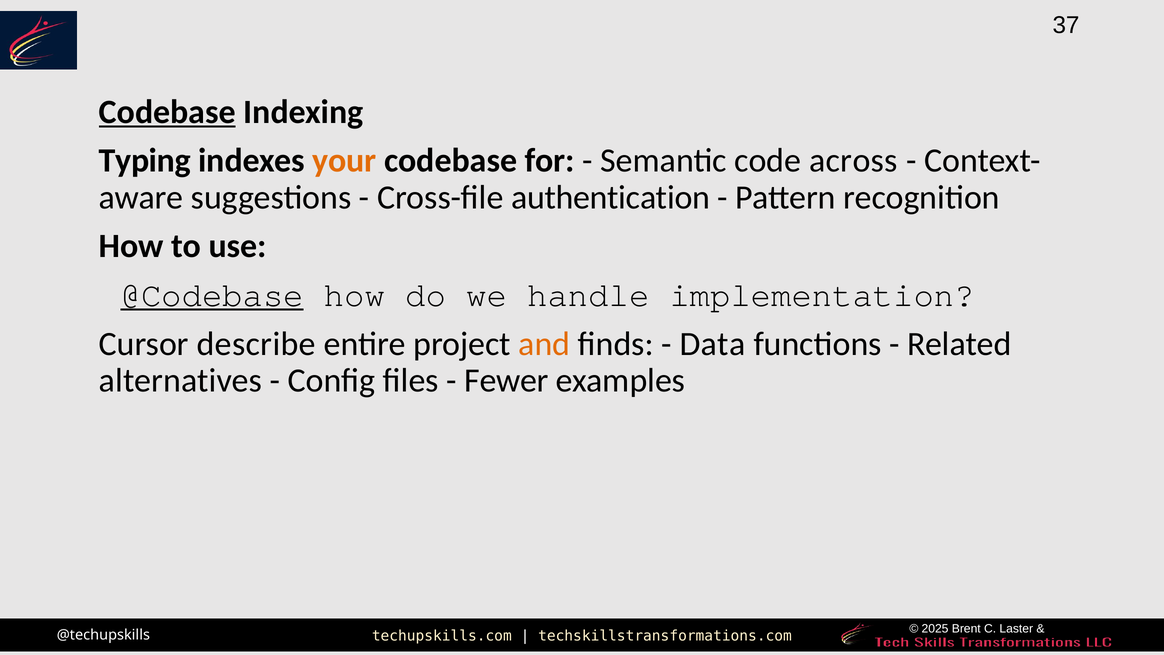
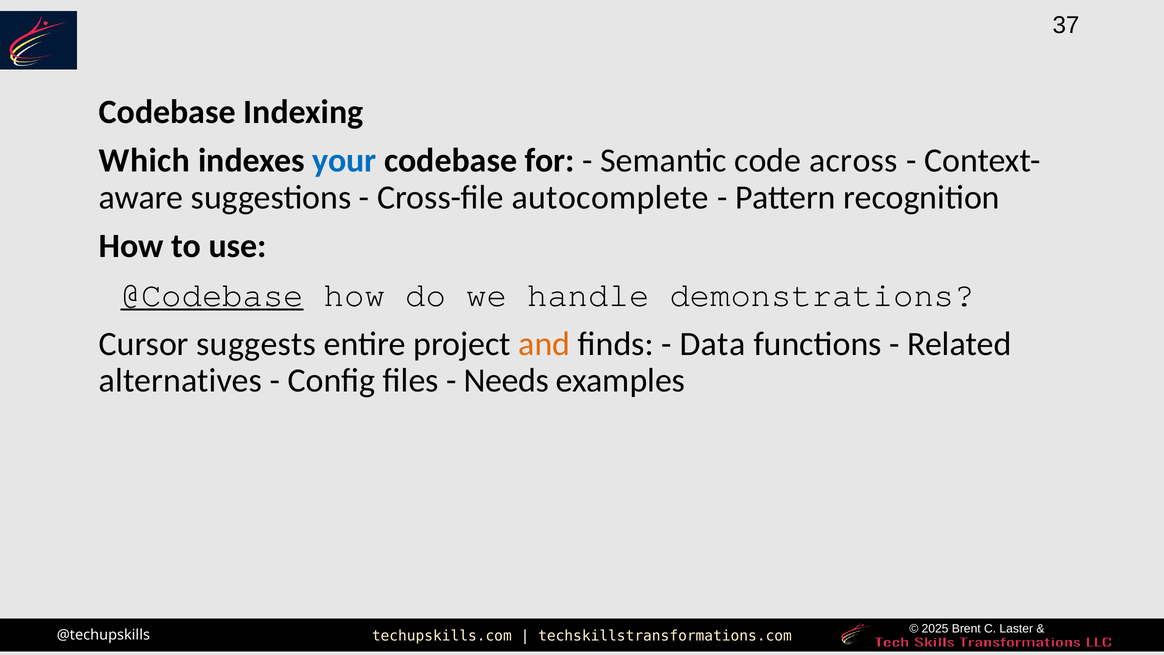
Codebase at (167, 112) underline: present -> none
Typing: Typing -> Which
your colour: orange -> blue
authentication: authentication -> autocomplete
implementation: implementation -> demonstrations
describe: describe -> suggests
Fewer: Fewer -> Needs
